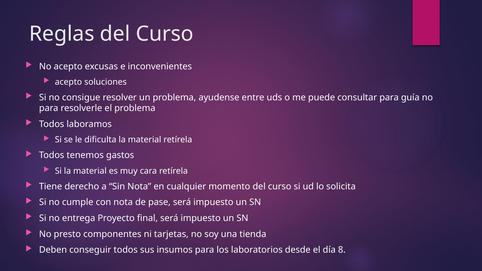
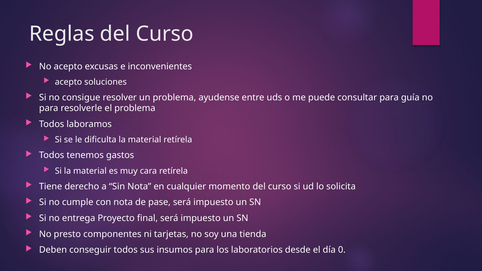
8: 8 -> 0
